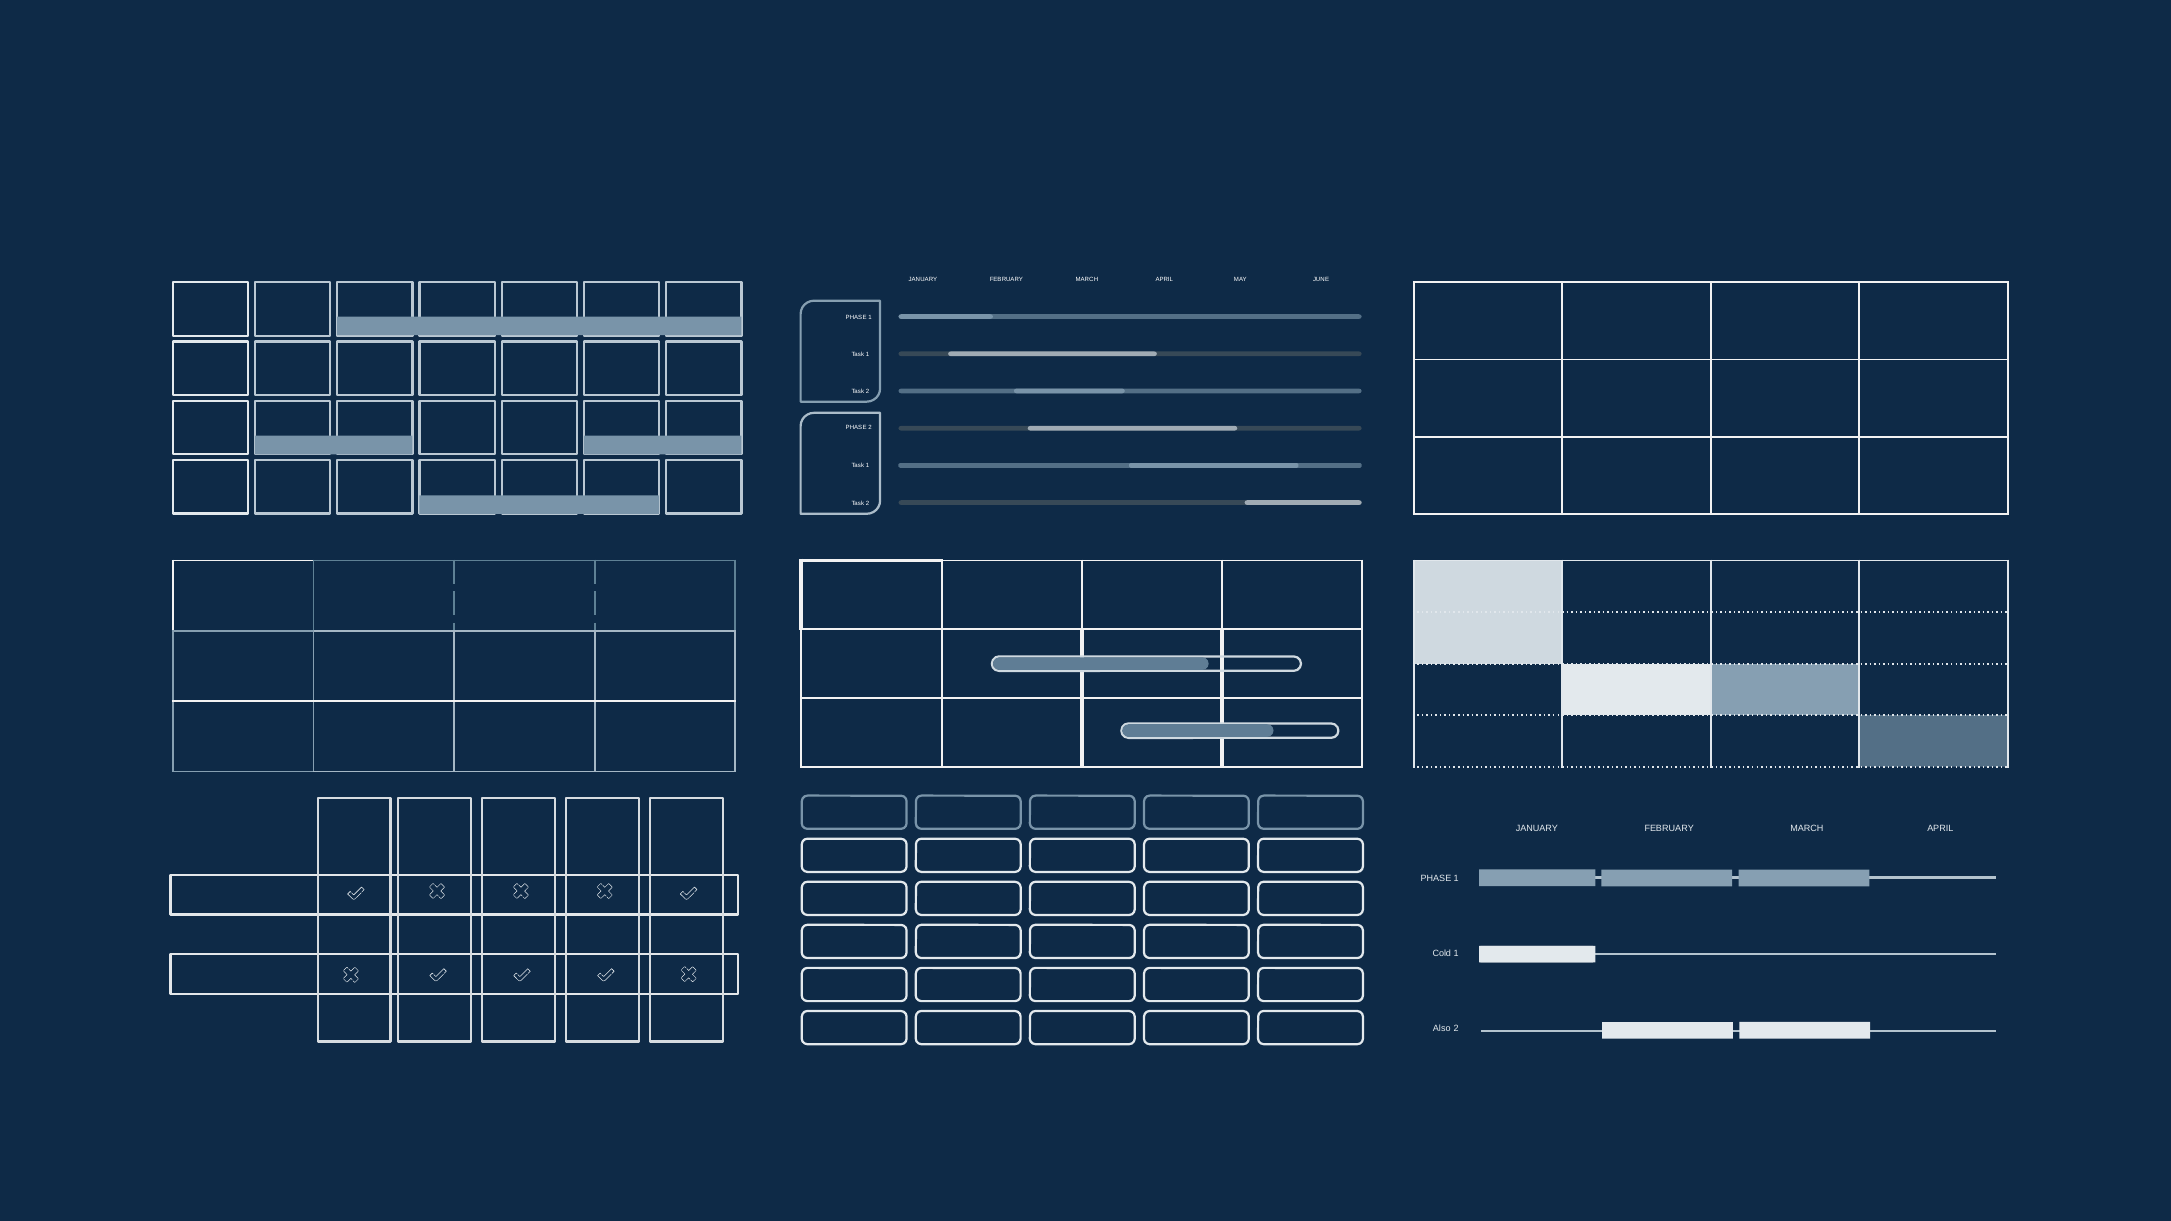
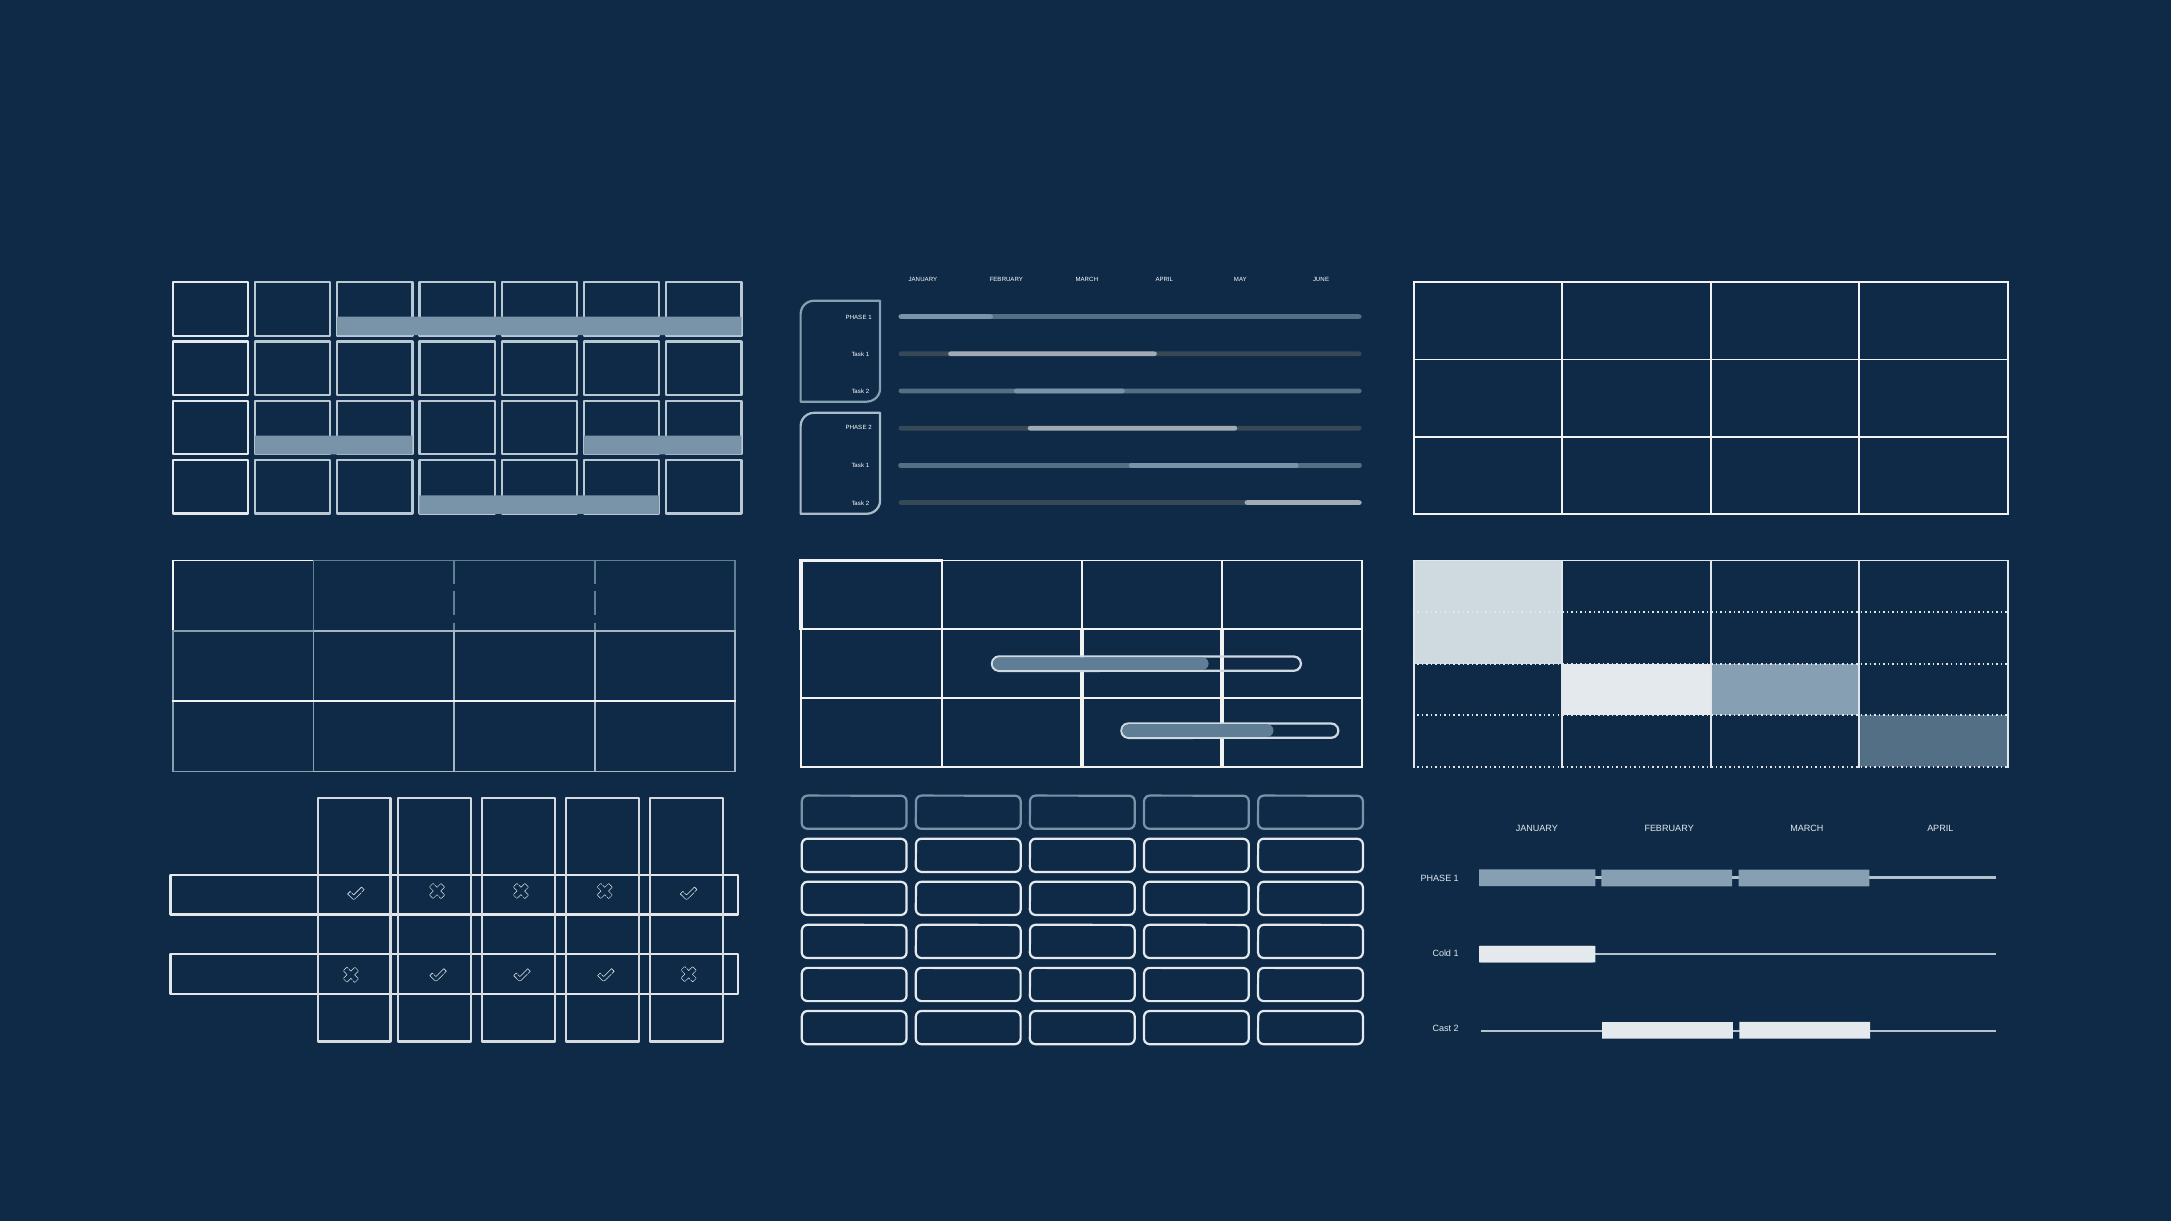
Also: Also -> Cast
